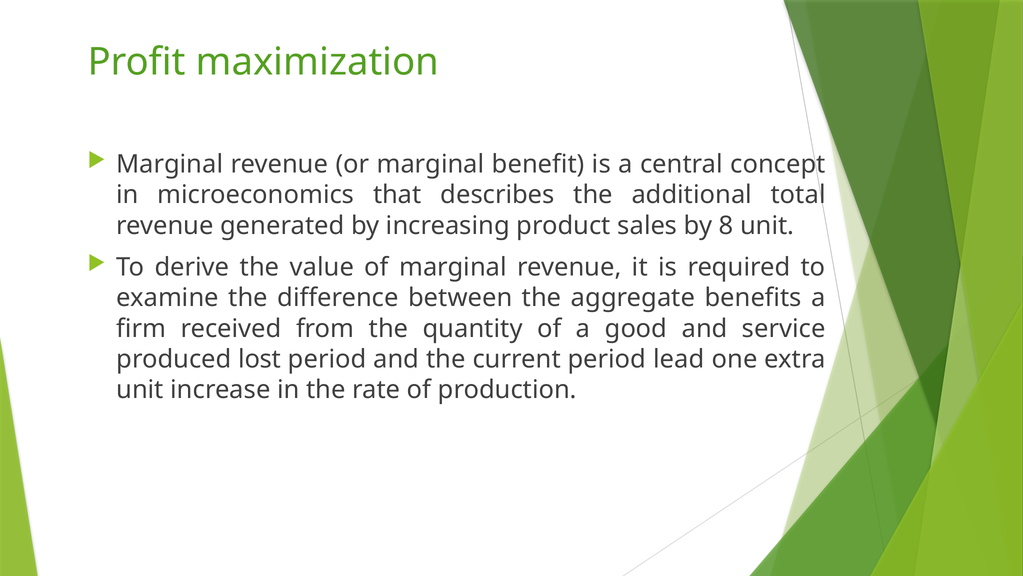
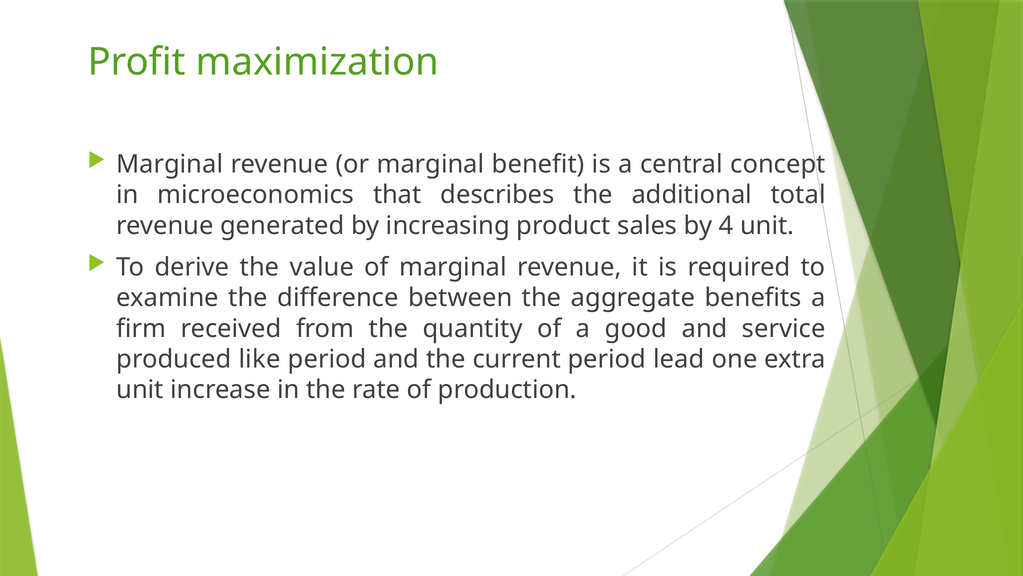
8: 8 -> 4
lost: lost -> like
